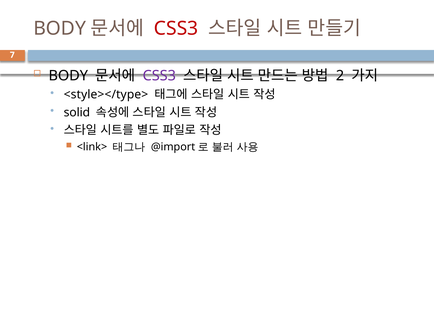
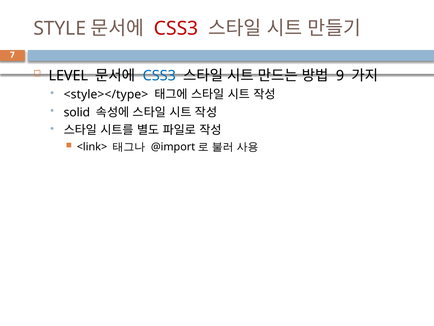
BODY at (60, 28): BODY -> STYLE
BODY at (68, 75): BODY -> LEVEL
CSS3 at (159, 75) colour: purple -> blue
2: 2 -> 9
